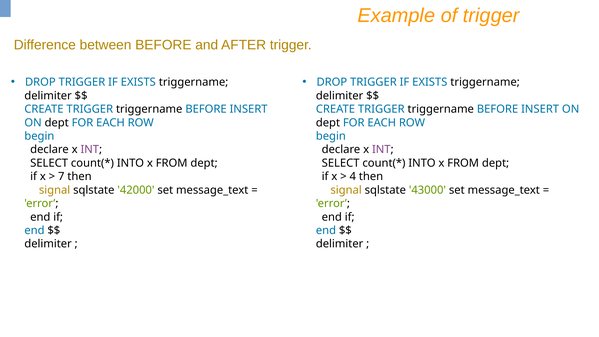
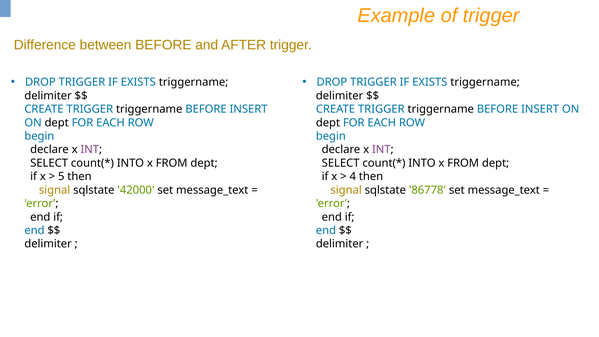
7: 7 -> 5
43000: 43000 -> 86778
